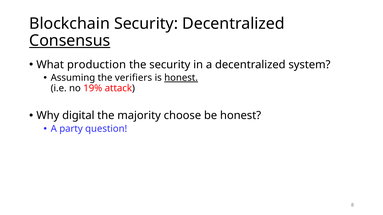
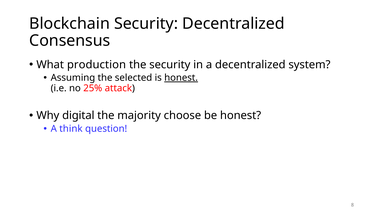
Consensus underline: present -> none
verifiers: verifiers -> selected
19%: 19% -> 25%
party: party -> think
